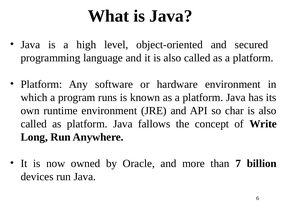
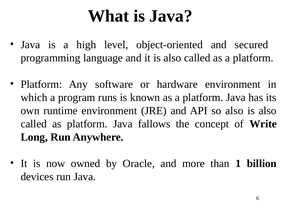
so char: char -> also
7: 7 -> 1
